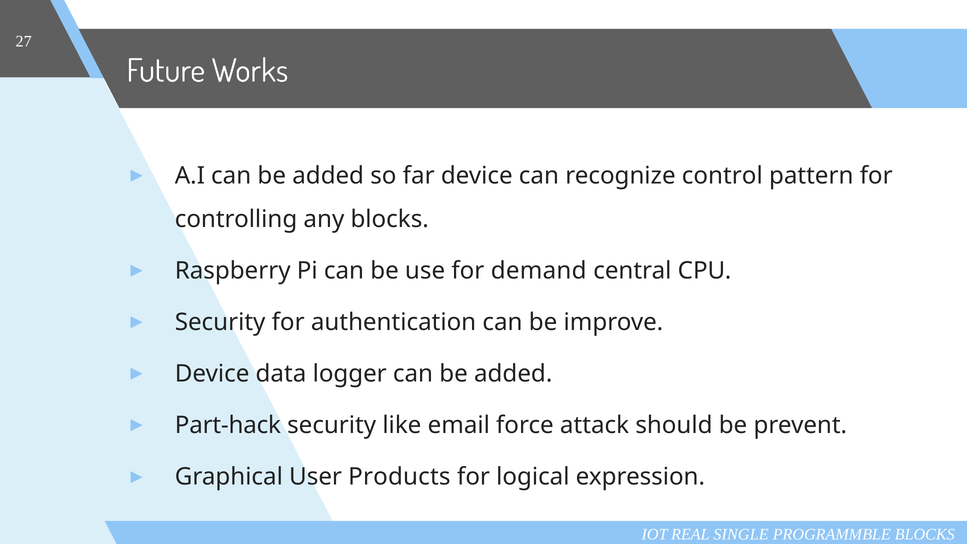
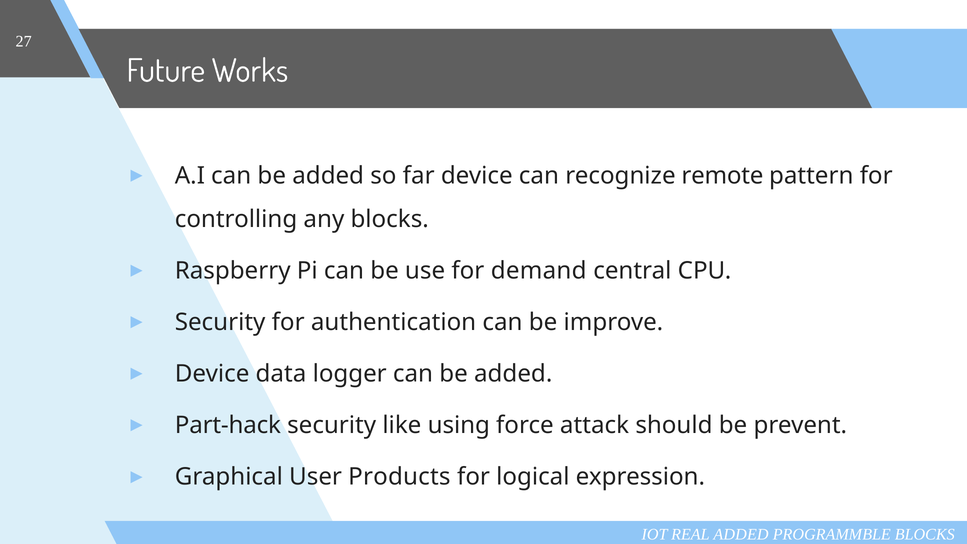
control: control -> remote
email: email -> using
REAL SINGLE: SINGLE -> ADDED
